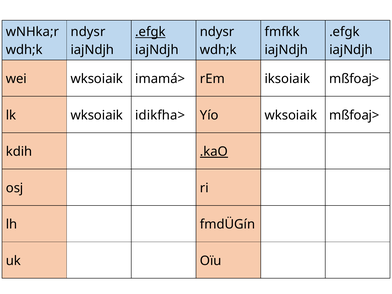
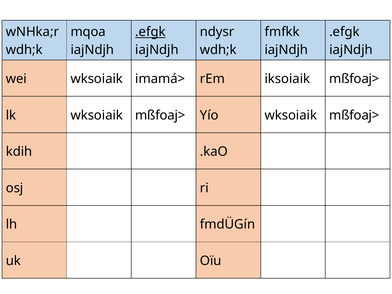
ndysr at (88, 32): ndysr -> mqoa
lk wksoiaik idikfha>: idikfha> -> mßfoaj>
.kaO underline: present -> none
